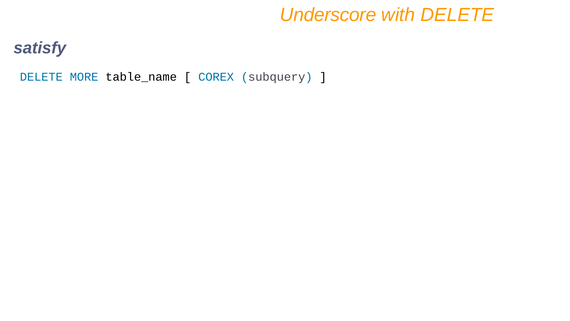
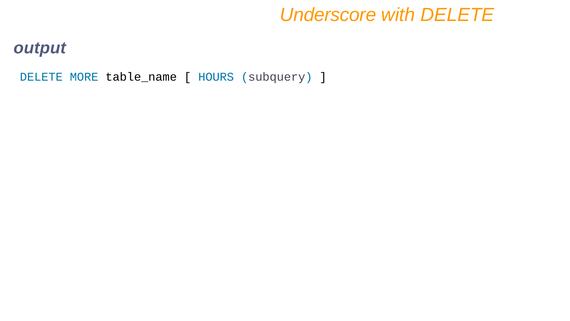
satisfy: satisfy -> output
COREX: COREX -> HOURS
